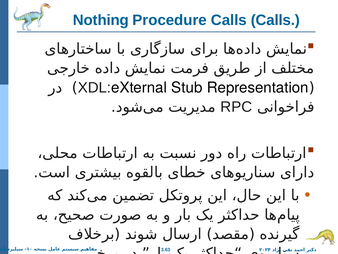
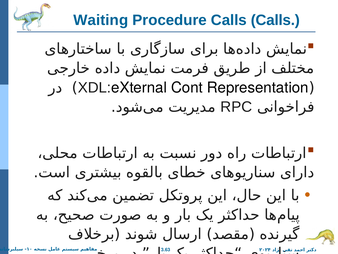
Nothing: Nothing -> Waiting
Stub: Stub -> Cont
